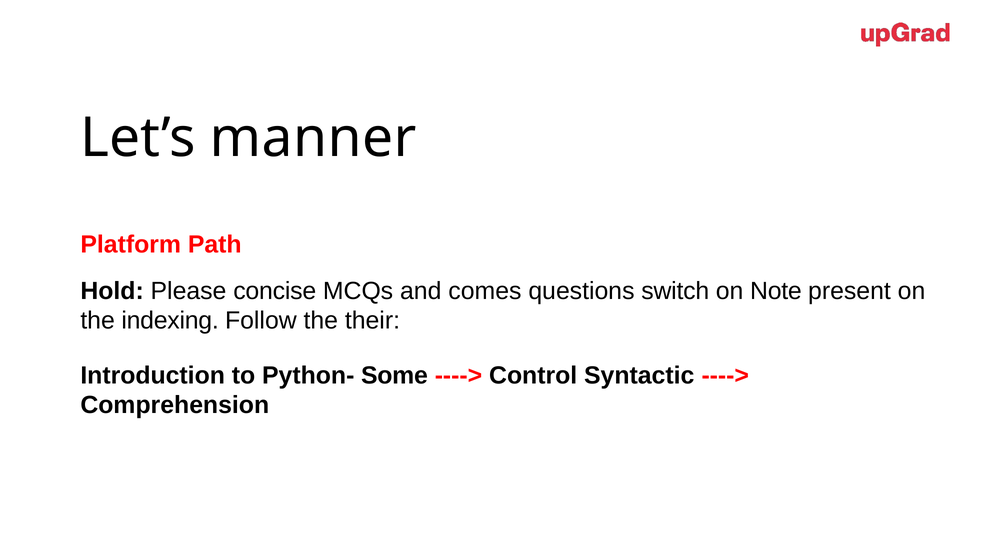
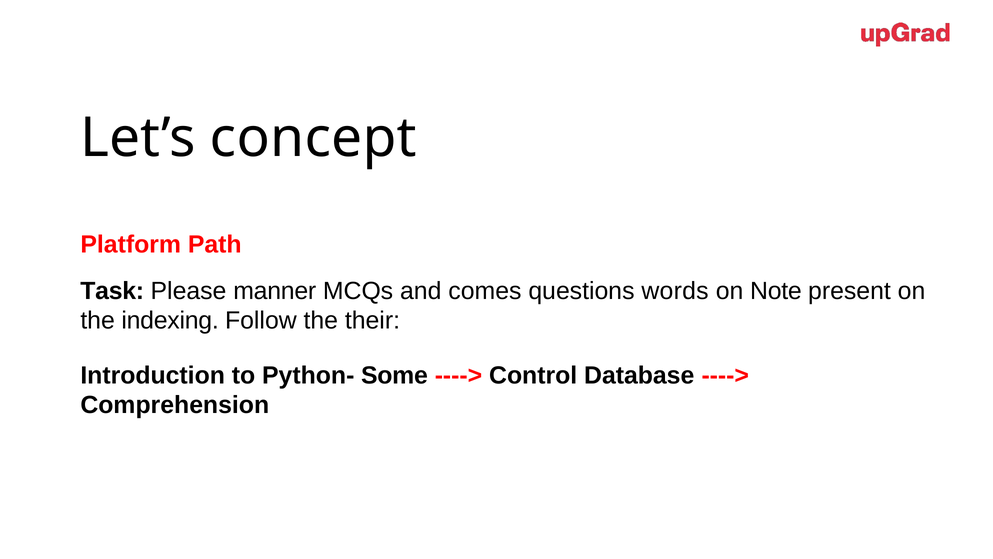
manner: manner -> concept
Hold: Hold -> Task
concise: concise -> manner
switch: switch -> words
Syntactic: Syntactic -> Database
